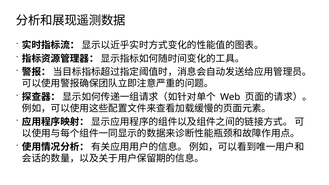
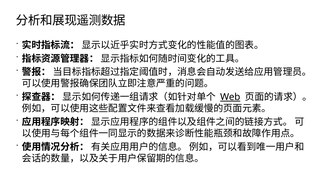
Web underline: none -> present
